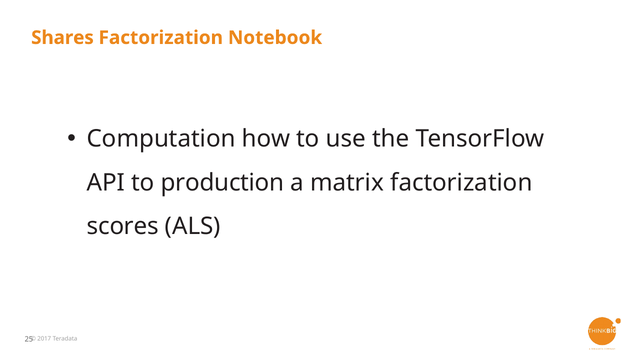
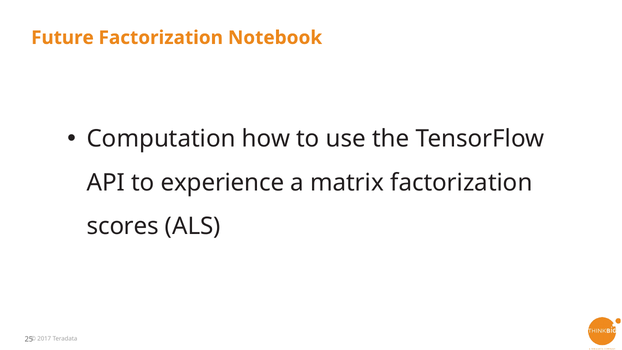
Shares: Shares -> Future
production: production -> experience
